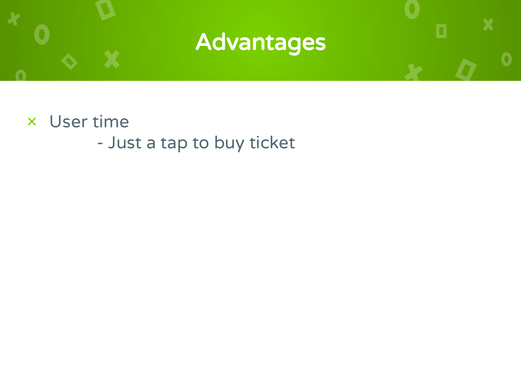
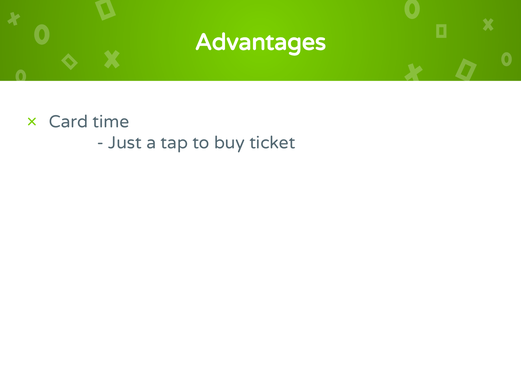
User: User -> Card
